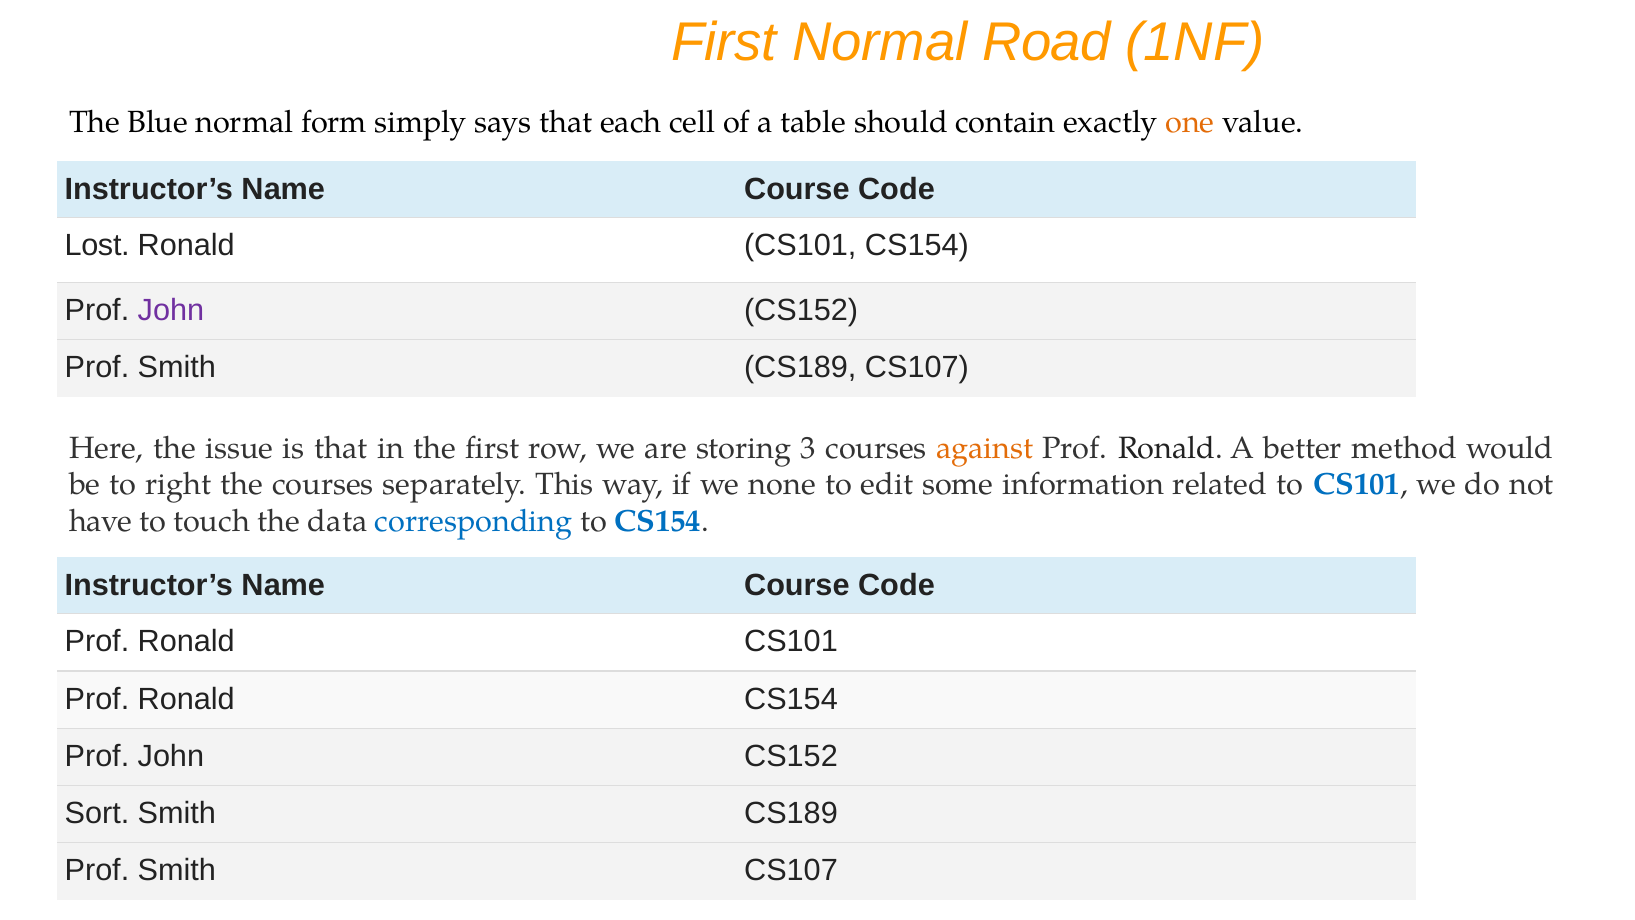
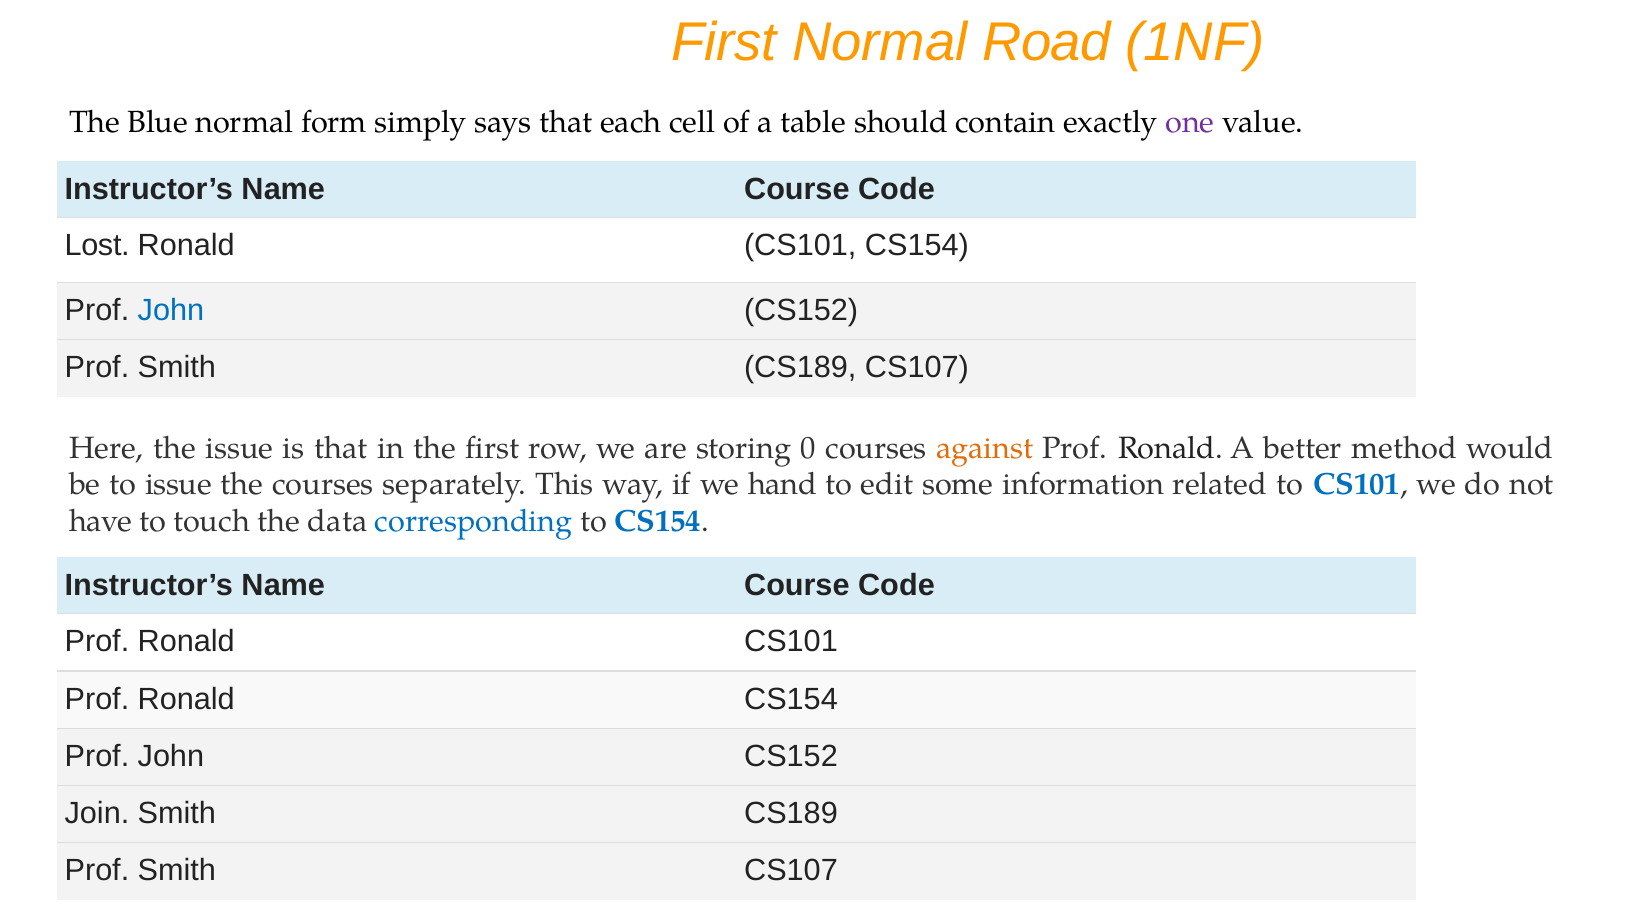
one colour: orange -> purple
John at (171, 310) colour: purple -> blue
3: 3 -> 0
to right: right -> issue
none: none -> hand
Sort: Sort -> Join
